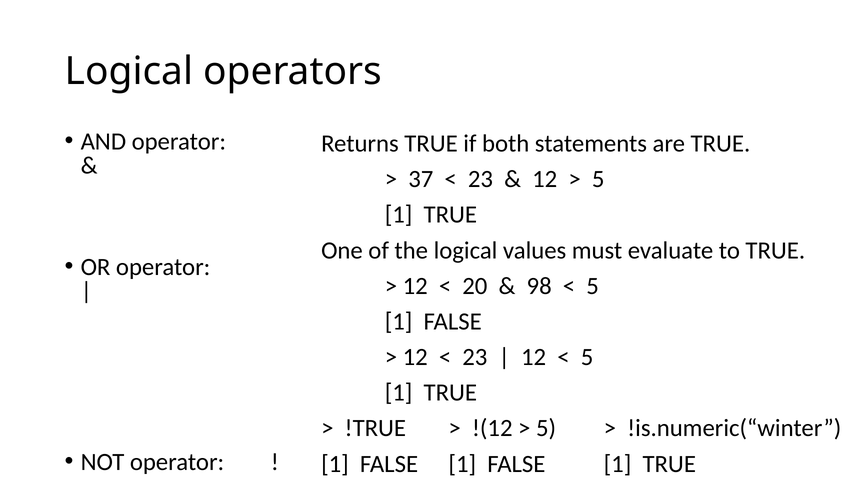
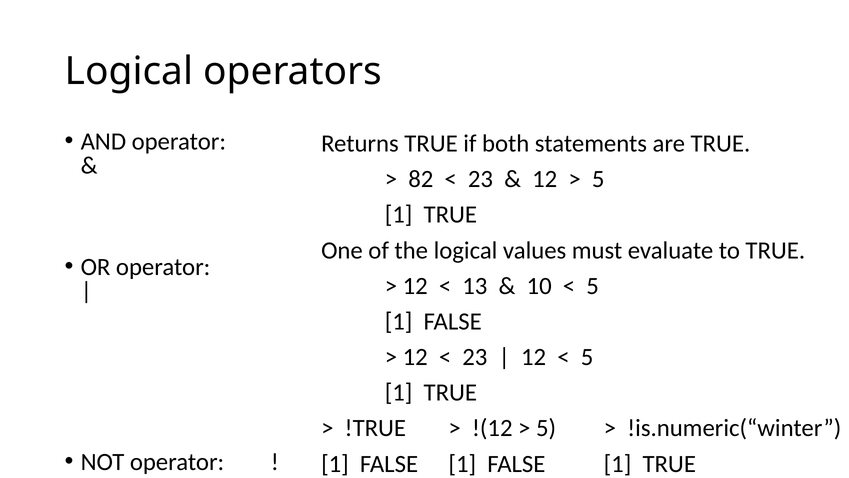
37: 37 -> 82
20: 20 -> 13
98: 98 -> 10
